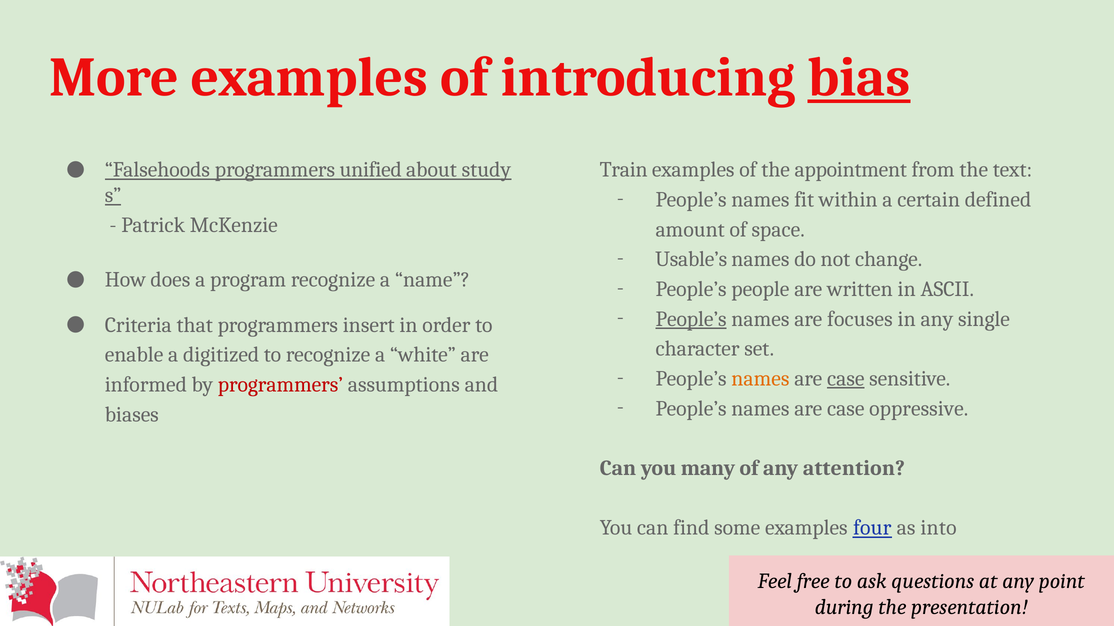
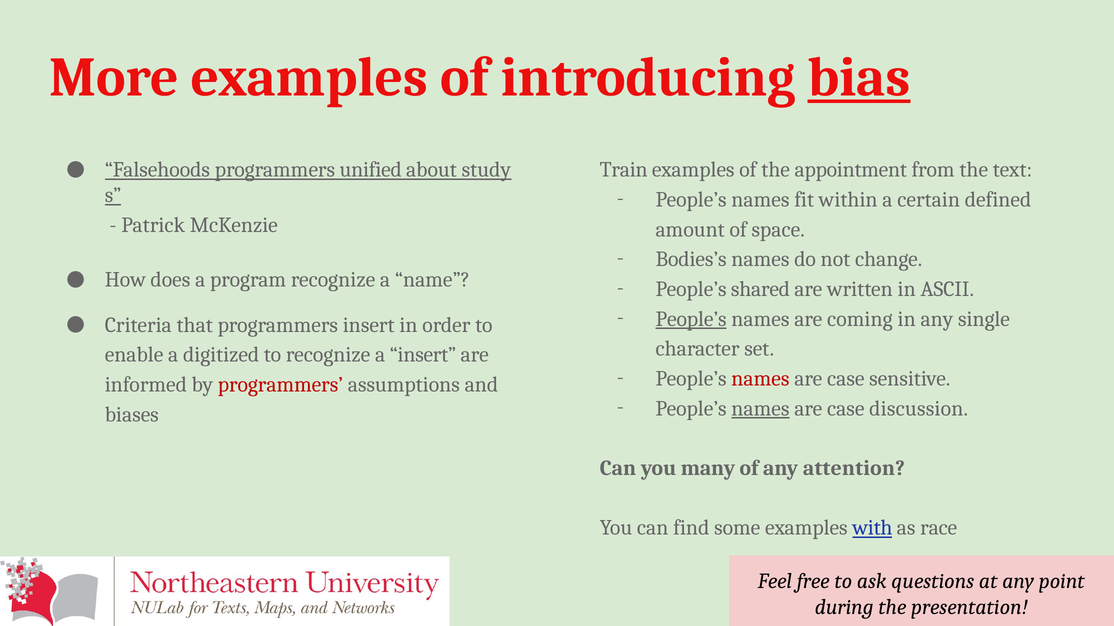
Usable’s: Usable’s -> Bodies’s
people: people -> shared
focuses: focuses -> coming
a white: white -> insert
names at (760, 379) colour: orange -> red
case at (846, 379) underline: present -> none
names at (760, 409) underline: none -> present
oppressive: oppressive -> discussion
four: four -> with
into: into -> race
